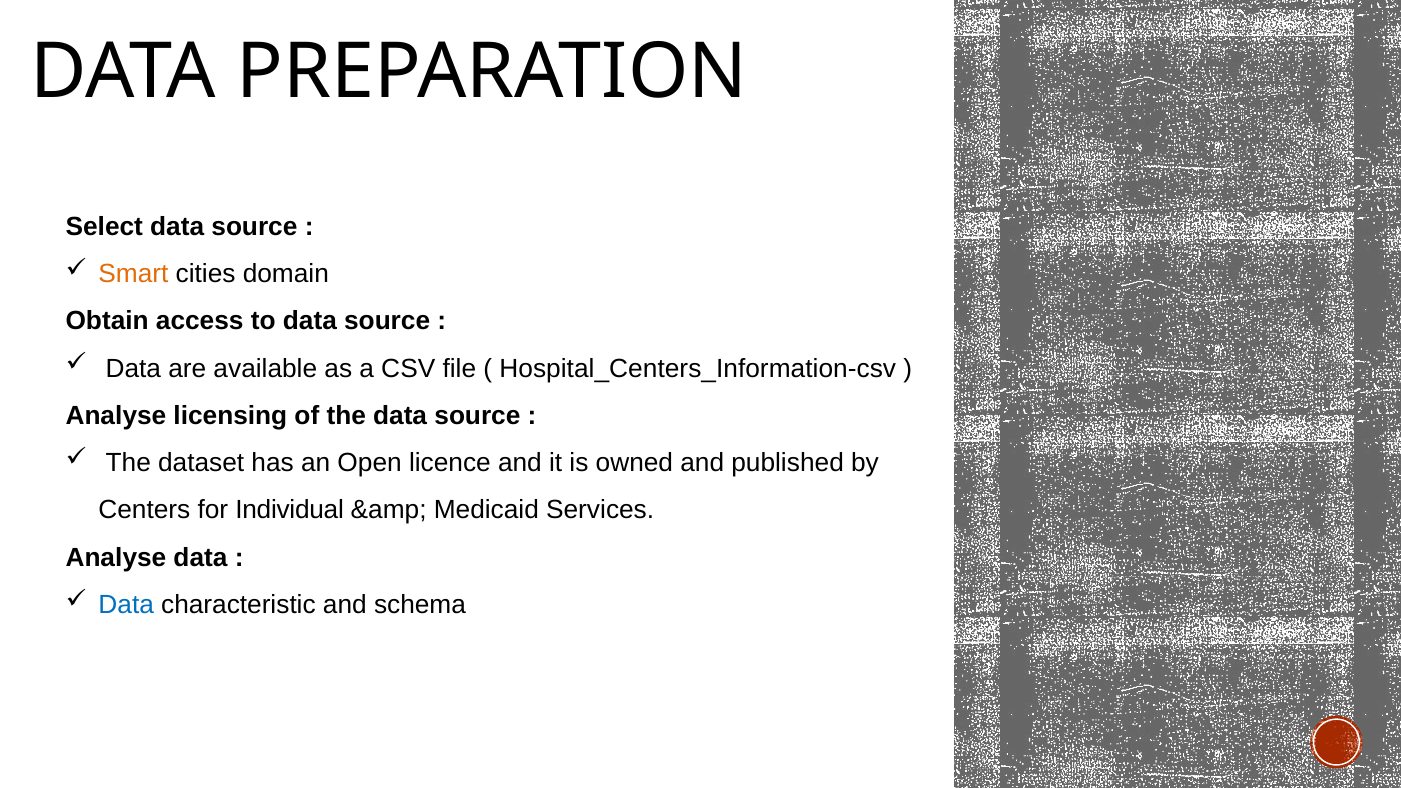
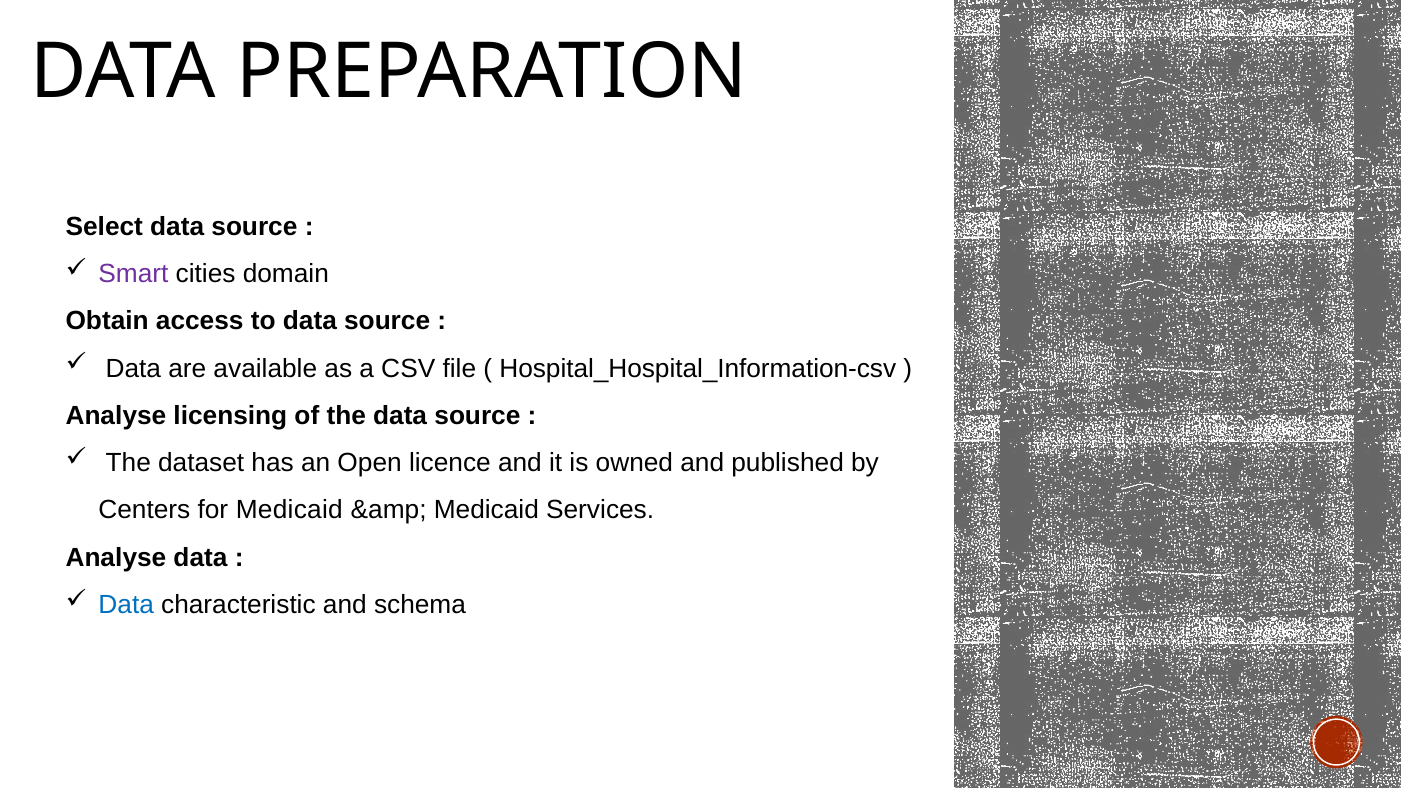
Smart colour: orange -> purple
Hospital_Centers_Information-csv: Hospital_Centers_Information-csv -> Hospital_Hospital_Information-csv
for Individual: Individual -> Medicaid
